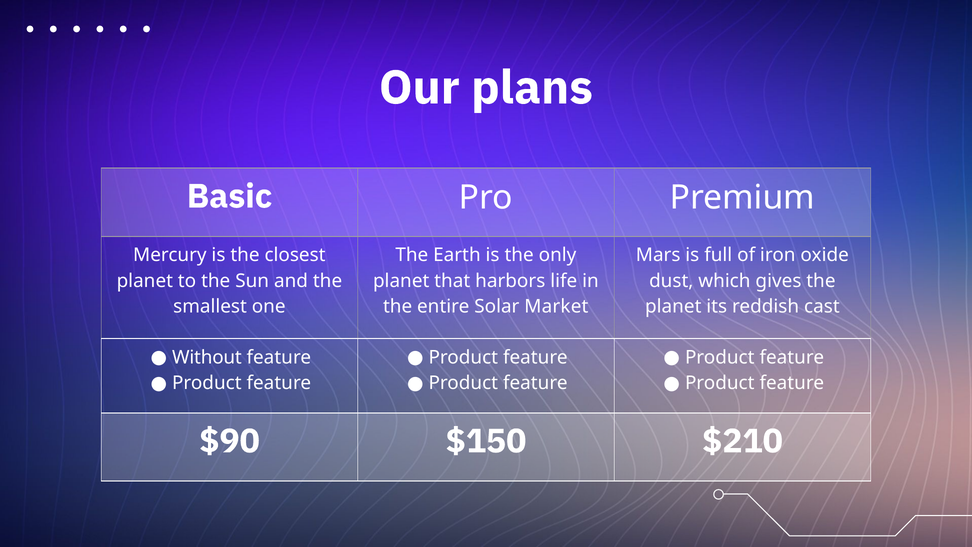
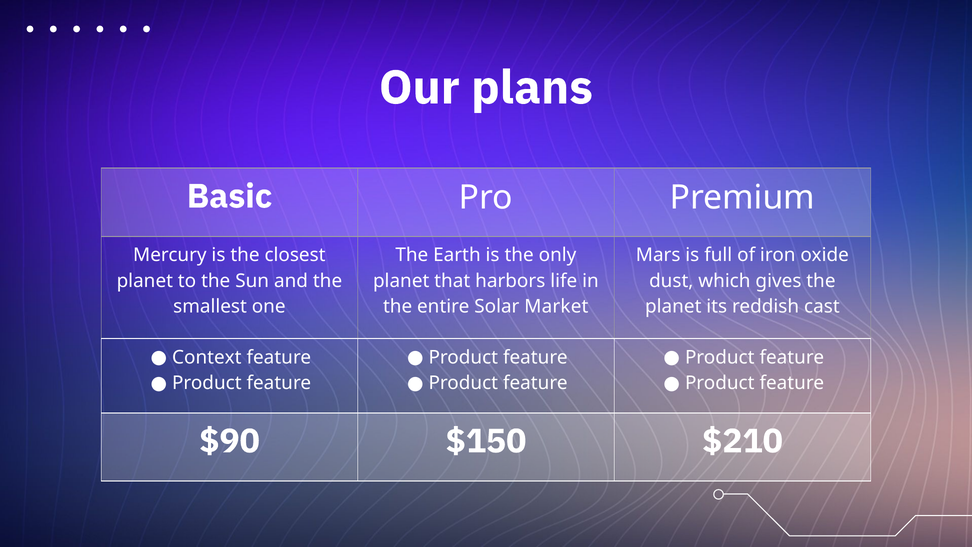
Without: Without -> Context
